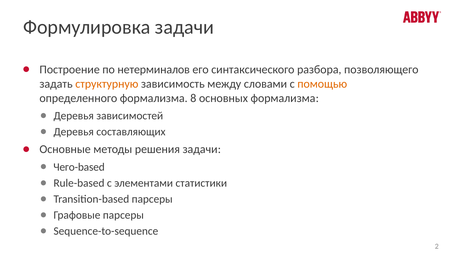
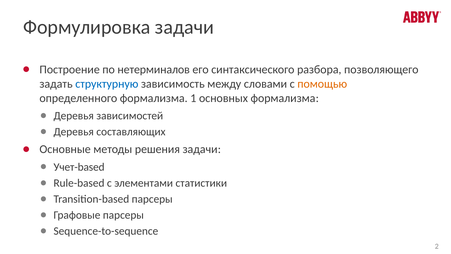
структурную colour: orange -> blue
8: 8 -> 1
Чего-based: Чего-based -> Учет-based
